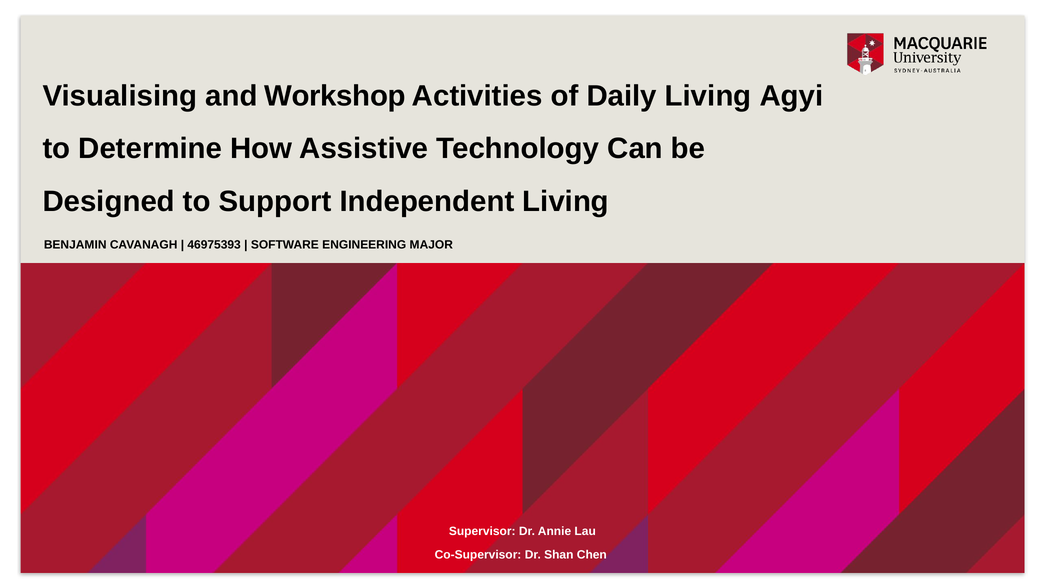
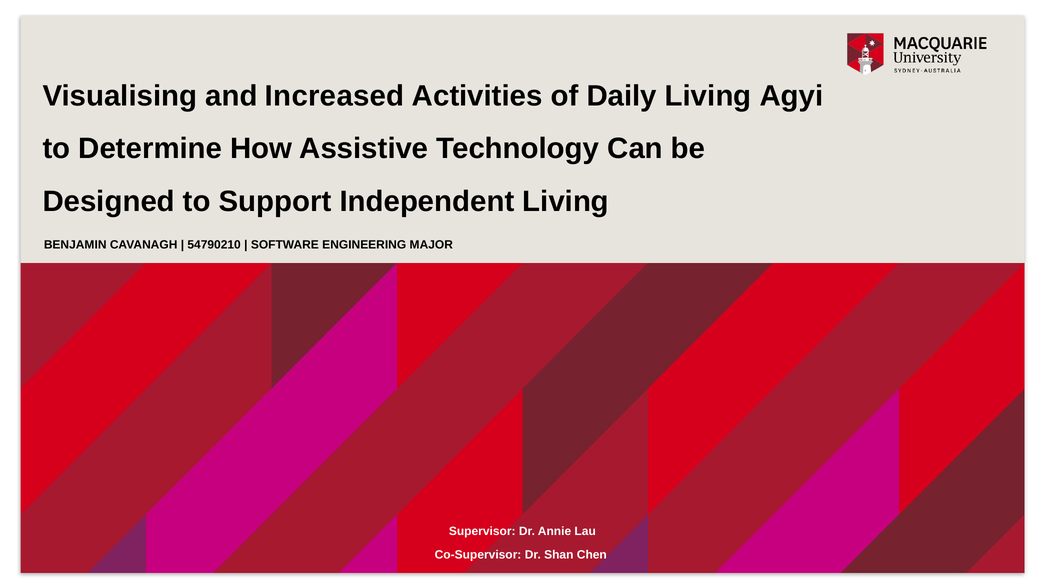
Workshop: Workshop -> Increased
46975393: 46975393 -> 54790210
